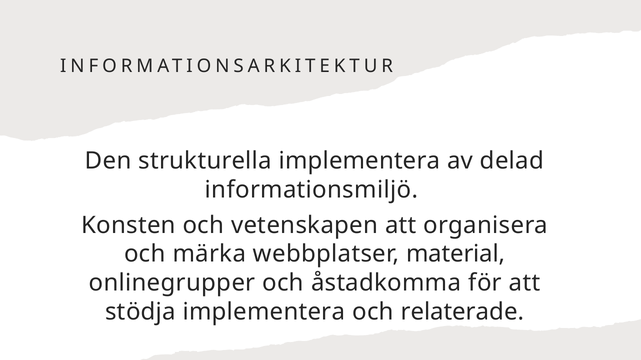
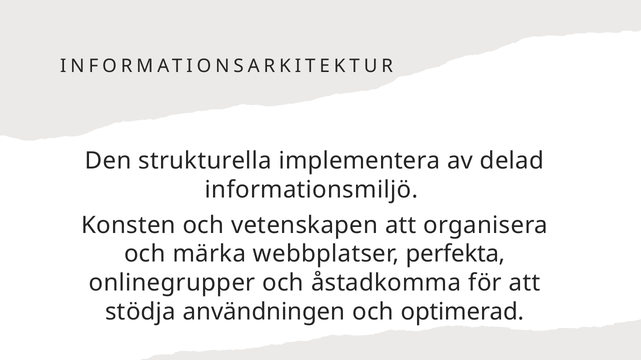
material: material -> perfekta
stödja implementera: implementera -> användningen
relaterade: relaterade -> optimerad
